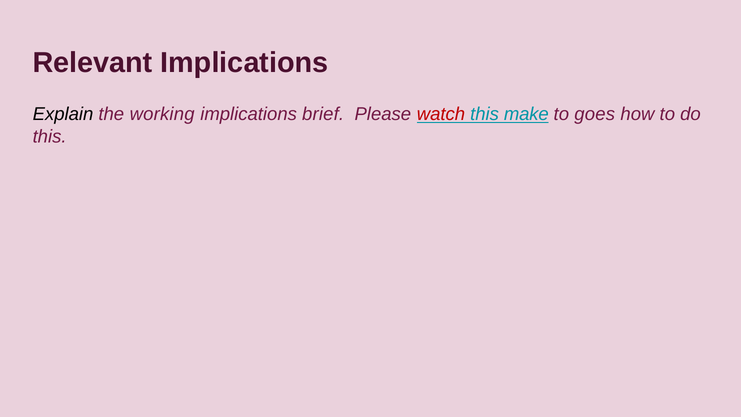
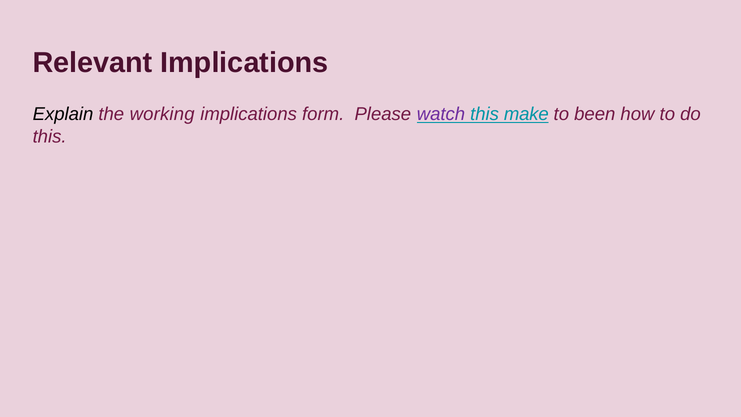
brief: brief -> form
watch colour: red -> purple
goes: goes -> been
